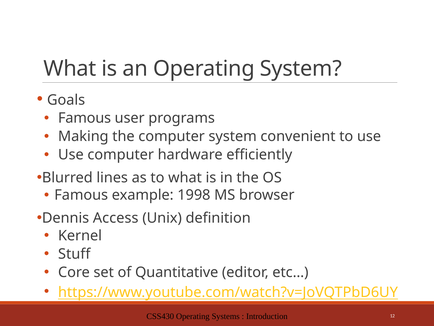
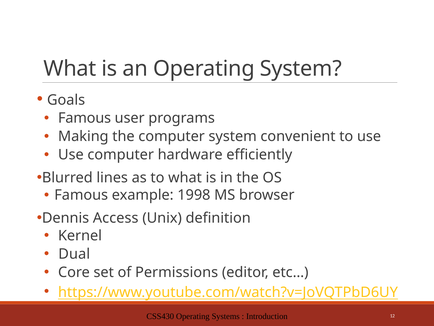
Stuff: Stuff -> Dual
Quantitative: Quantitative -> Permissions
